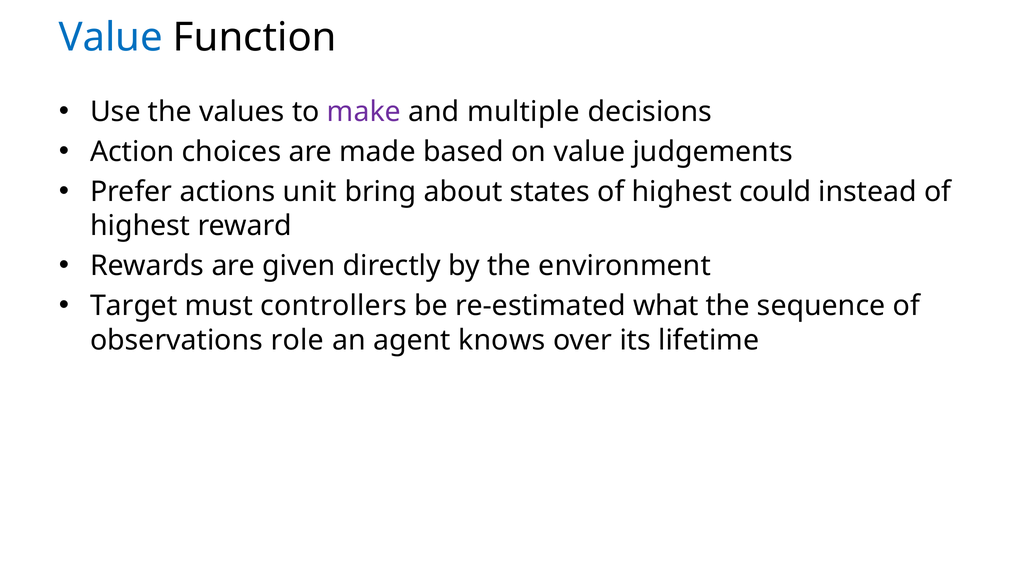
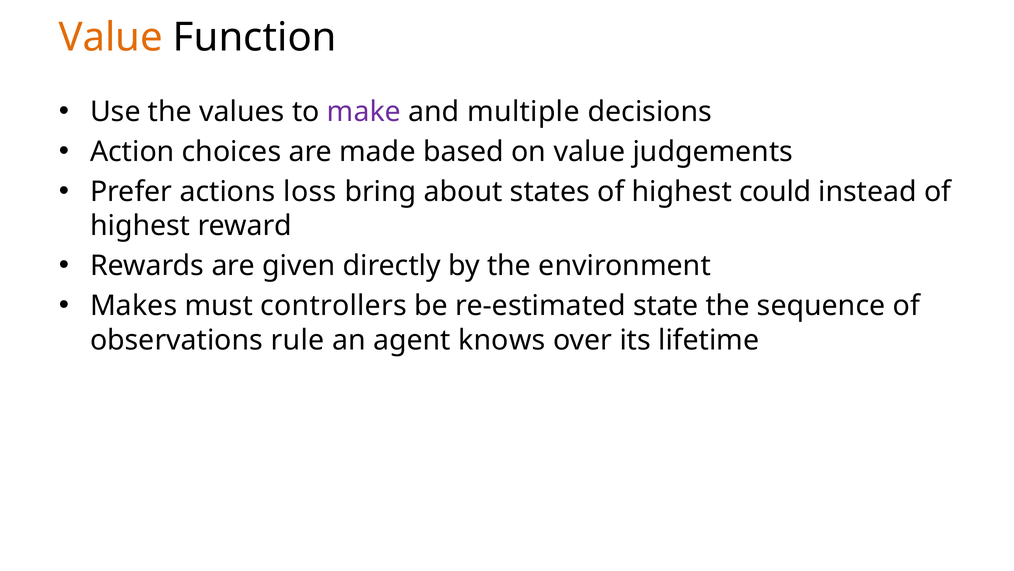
Value at (111, 38) colour: blue -> orange
unit: unit -> loss
Target: Target -> Makes
what: what -> state
role: role -> rule
